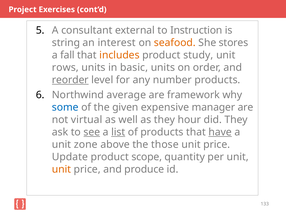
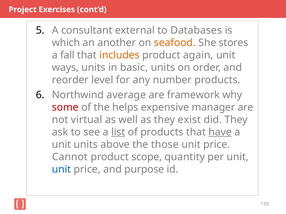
Instruction: Instruction -> Databases
string: string -> which
interest: interest -> another
study: study -> again
rows: rows -> ways
reorder underline: present -> none
some colour: blue -> red
given: given -> helps
hour: hour -> exist
see underline: present -> none
unit zone: zone -> units
Update: Update -> Cannot
unit at (61, 170) colour: orange -> blue
produce: produce -> purpose
